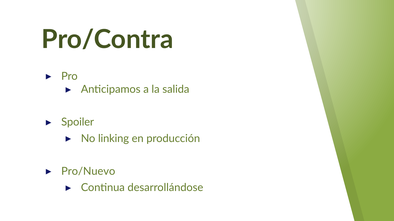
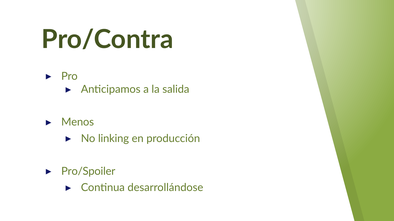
Spoiler: Spoiler -> Menos
Pro/Nuevo: Pro/Nuevo -> Pro/Spoiler
